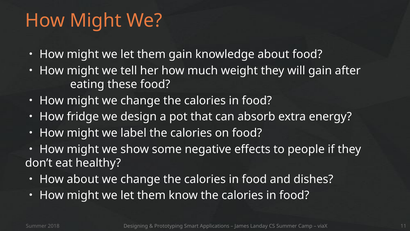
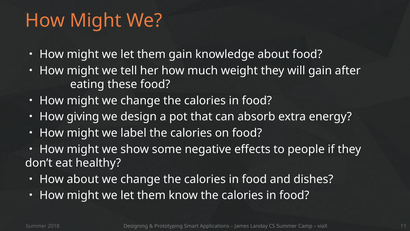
fridge: fridge -> giving
